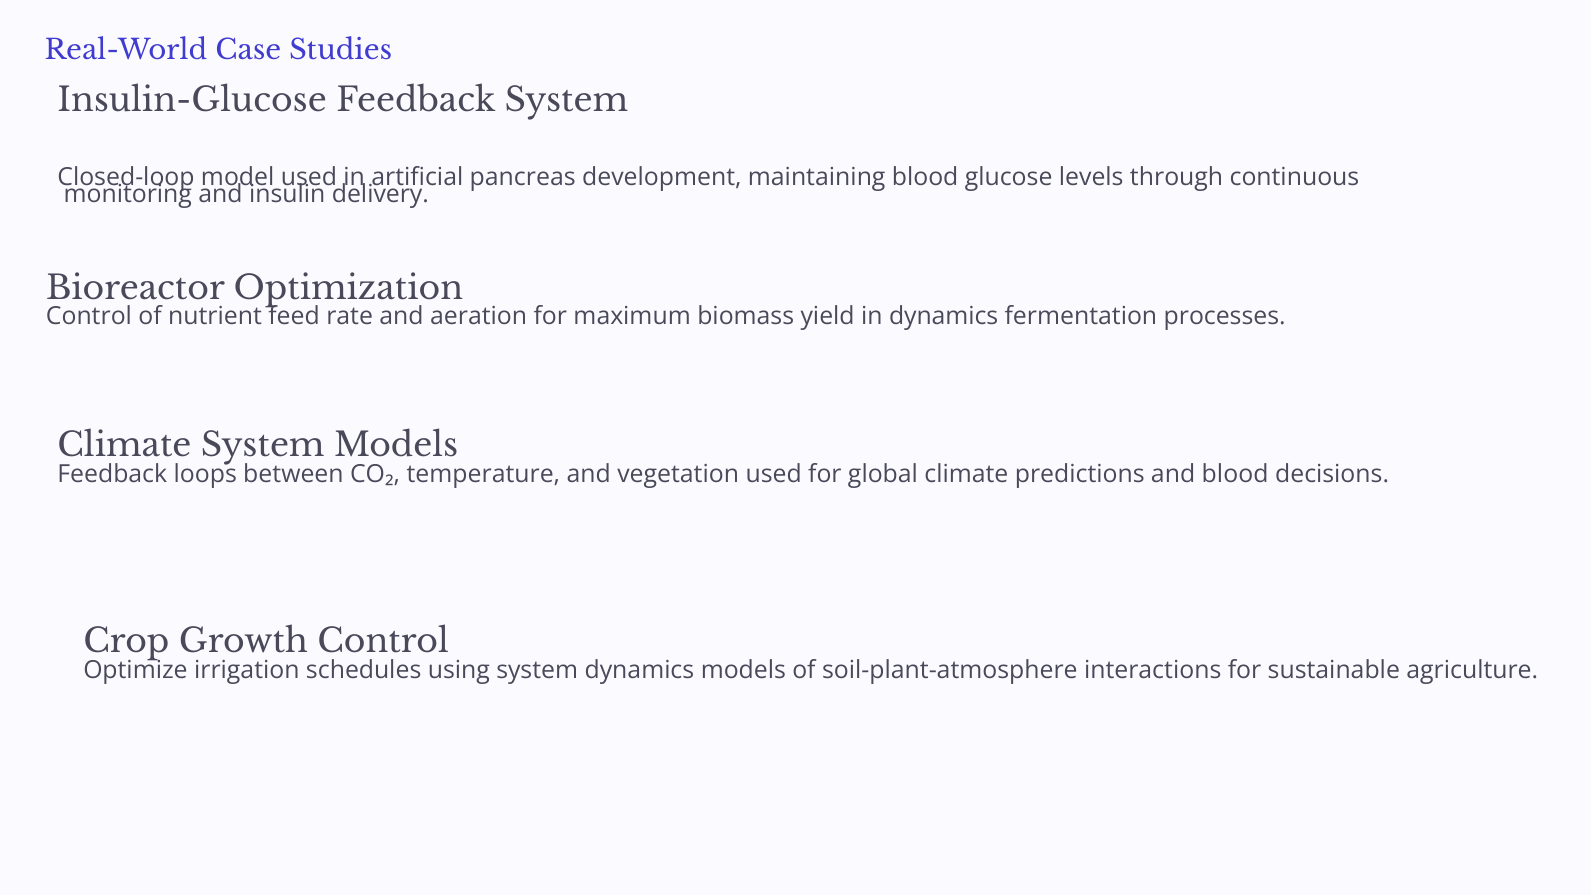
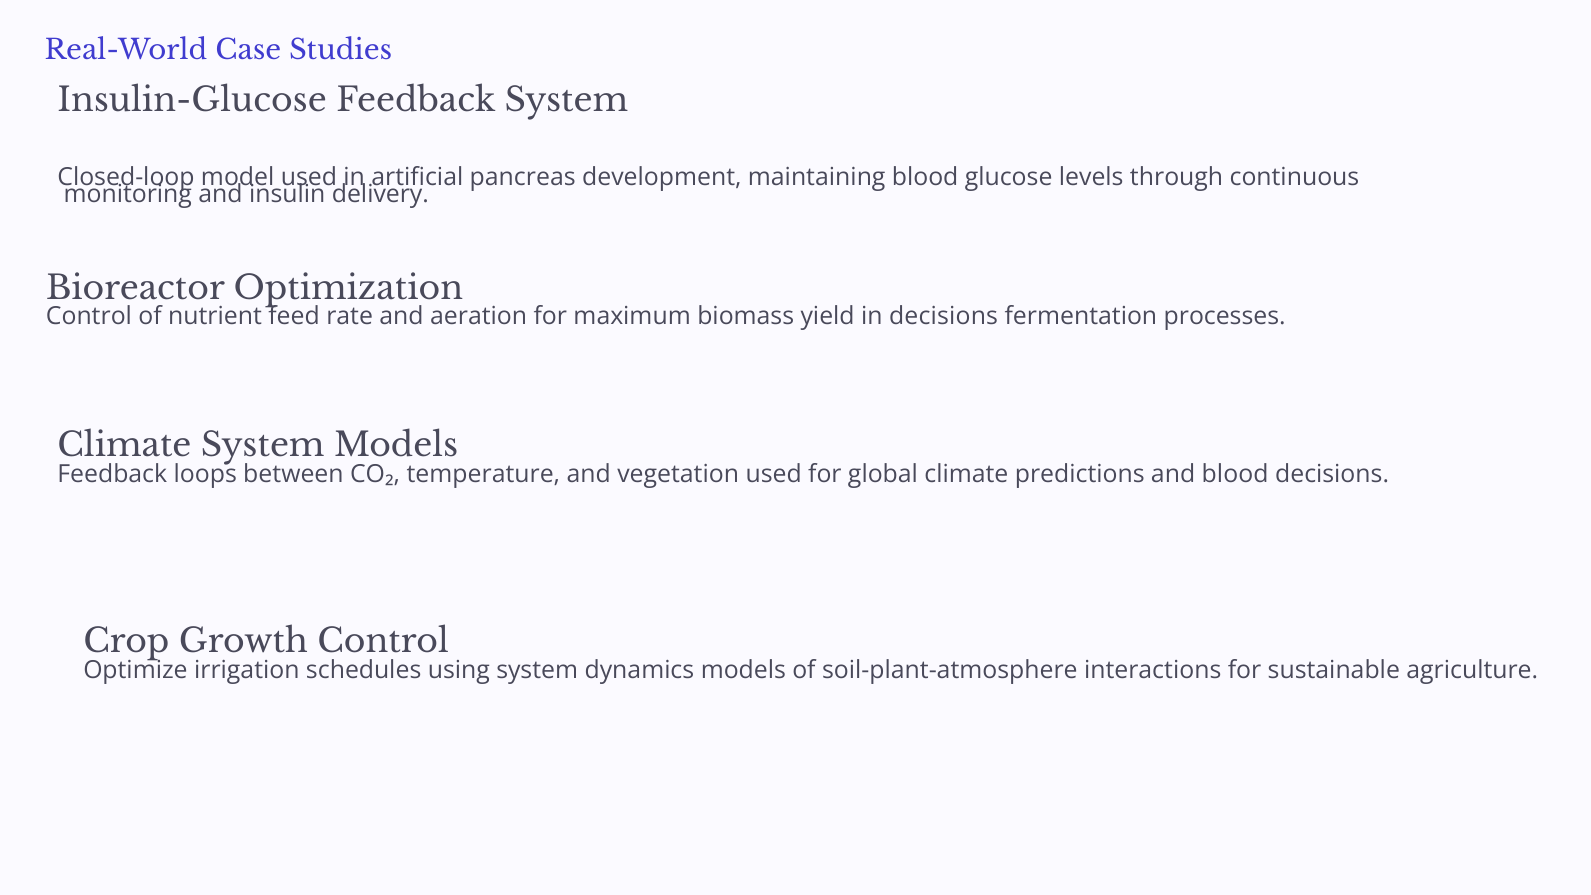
in dynamics: dynamics -> decisions
